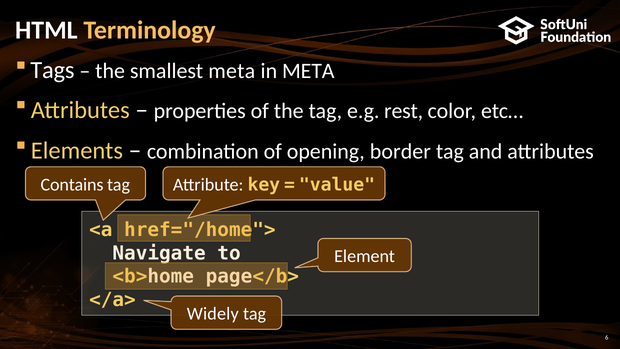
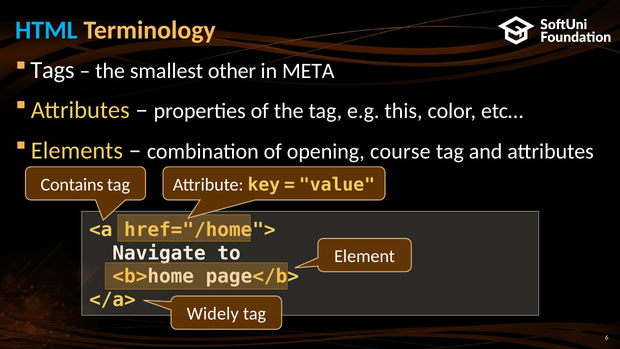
HTML colour: white -> light blue
smallest meta: meta -> other
rest: rest -> this
border: border -> course
